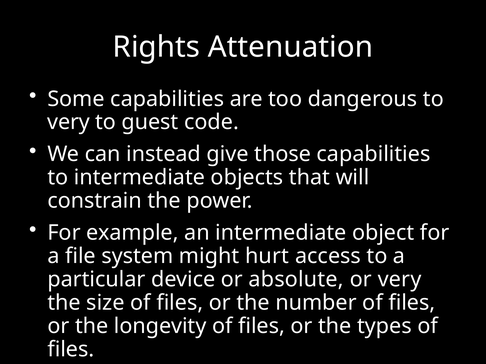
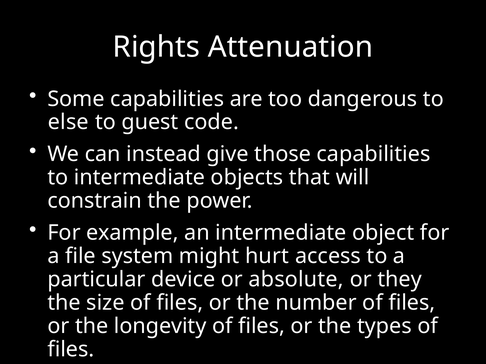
very at (68, 122): very -> else
or very: very -> they
